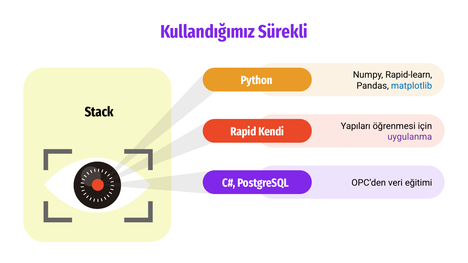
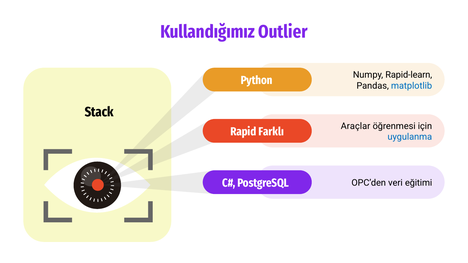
Sürekli: Sürekli -> Outlier
Yapıları: Yapıları -> Araçlar
Kendi: Kendi -> Farklı
uygulanma colour: purple -> blue
